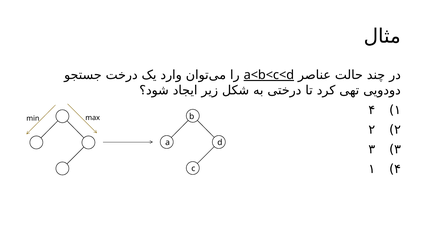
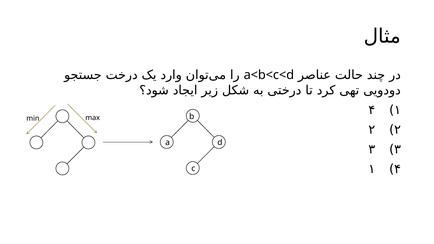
a<b<c<d underline: present -> none
